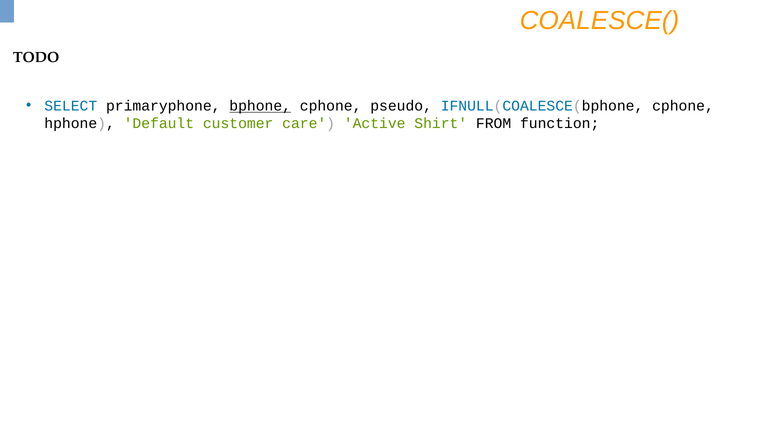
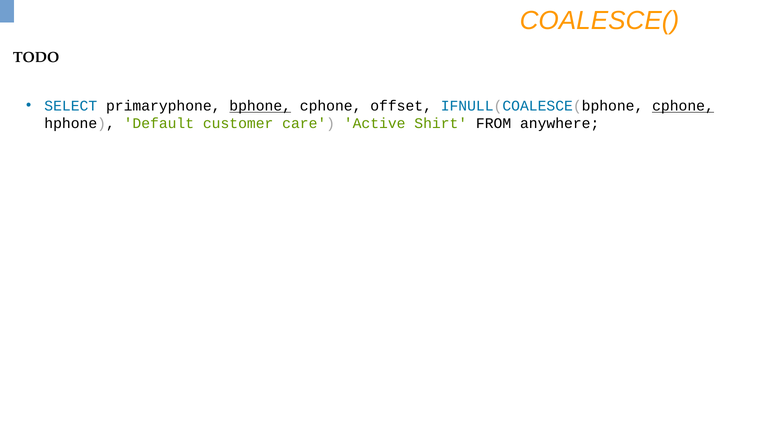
pseudo: pseudo -> offset
cphone at (683, 106) underline: none -> present
function: function -> anywhere
